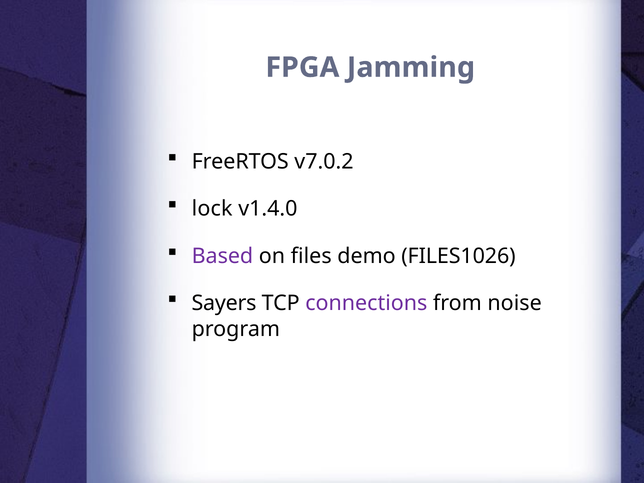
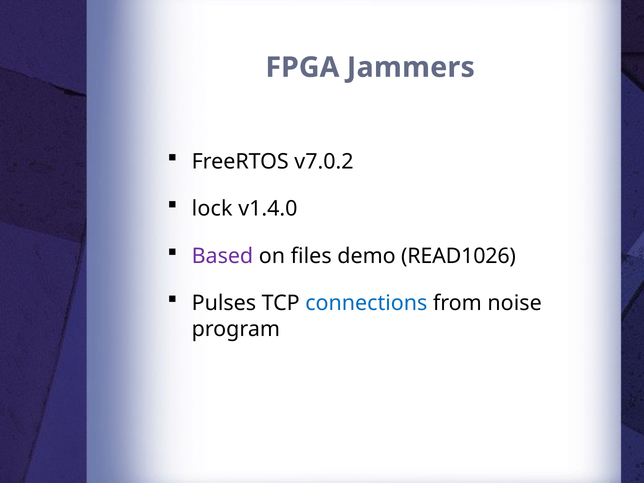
Jamming: Jamming -> Jammers
FILES1026: FILES1026 -> READ1026
Sayers: Sayers -> Pulses
connections colour: purple -> blue
